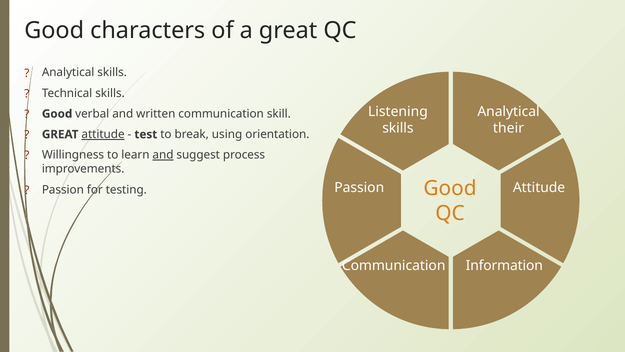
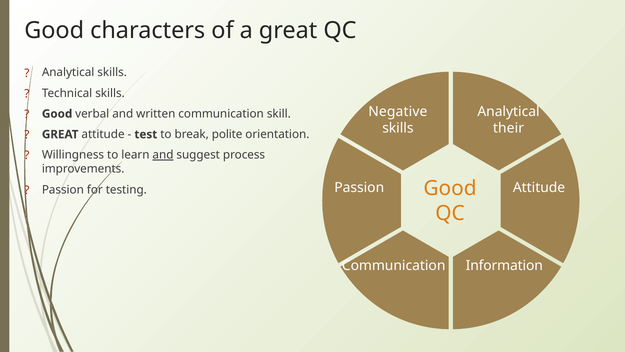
Listening: Listening -> Negative
attitude at (103, 134) underline: present -> none
using: using -> polite
